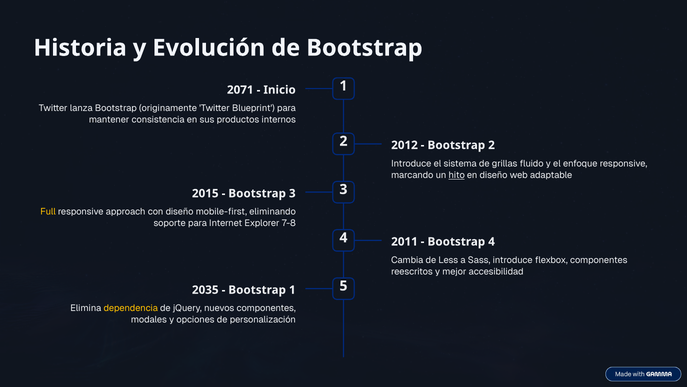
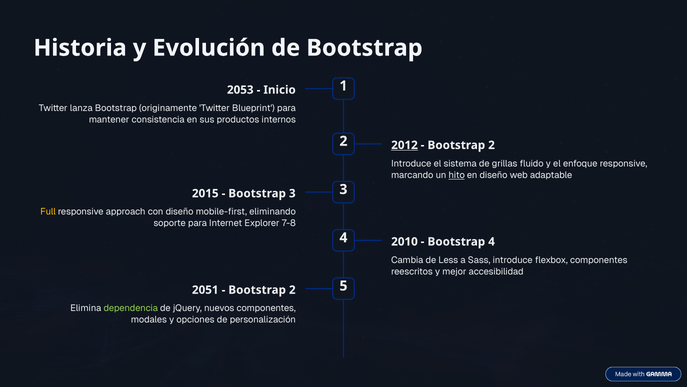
2071: 2071 -> 2053
2012 underline: none -> present
2011: 2011 -> 2010
2035: 2035 -> 2051
1 at (292, 290): 1 -> 2
dependencia colour: yellow -> light green
